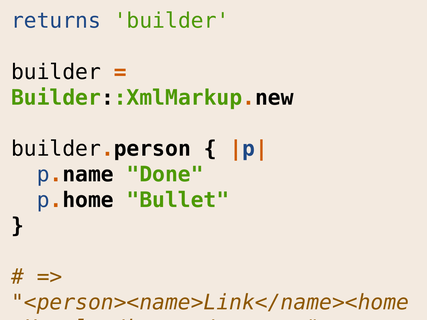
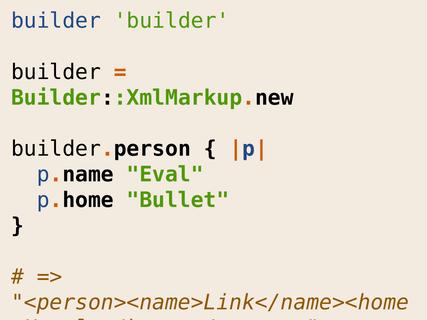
returns at (56, 21): returns -> builder
Done: Done -> Eval
